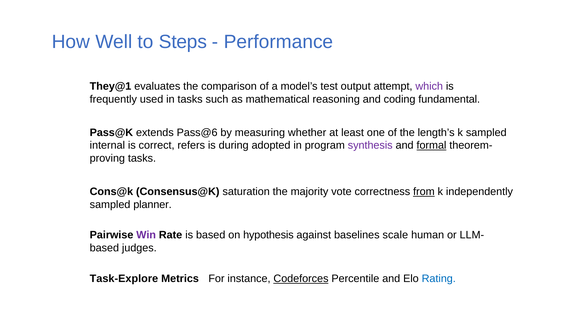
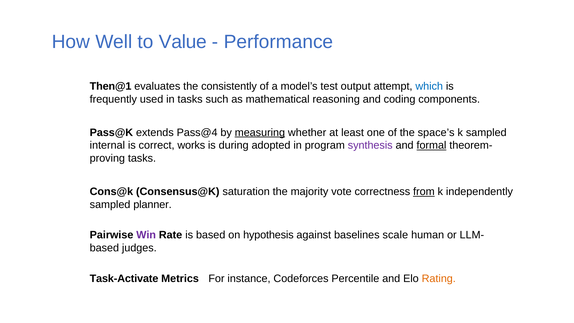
Steps: Steps -> Value
They@1: They@1 -> Then@1
comparison: comparison -> consistently
which colour: purple -> blue
fundamental: fundamental -> components
Pass@6: Pass@6 -> Pass@4
measuring underline: none -> present
length’s: length’s -> space’s
refers: refers -> works
Task-Explore: Task-Explore -> Task-Activate
Codeforces underline: present -> none
Rating colour: blue -> orange
